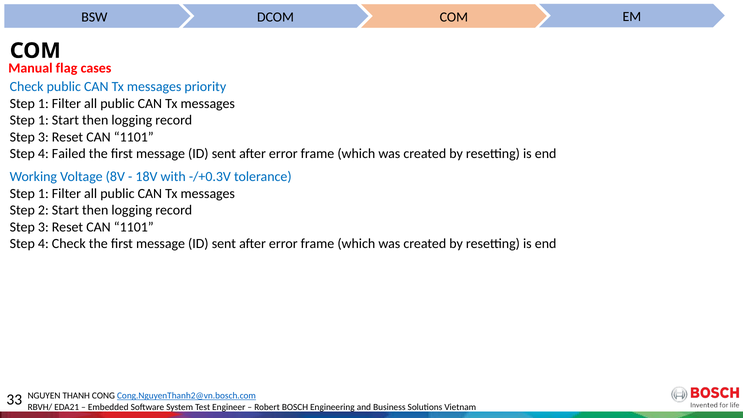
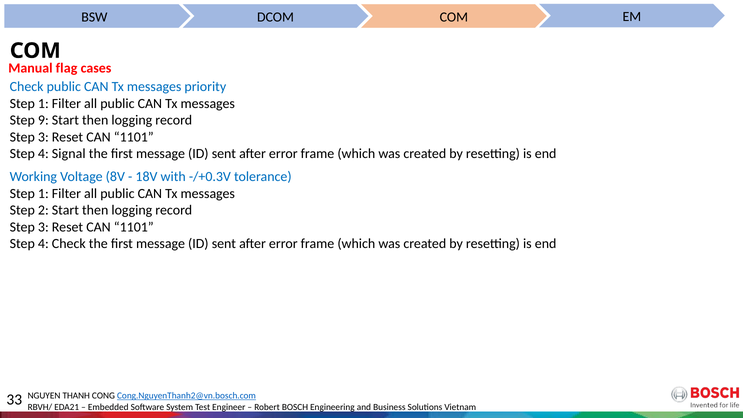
1 at (43, 120): 1 -> 9
Failed: Failed -> Signal
